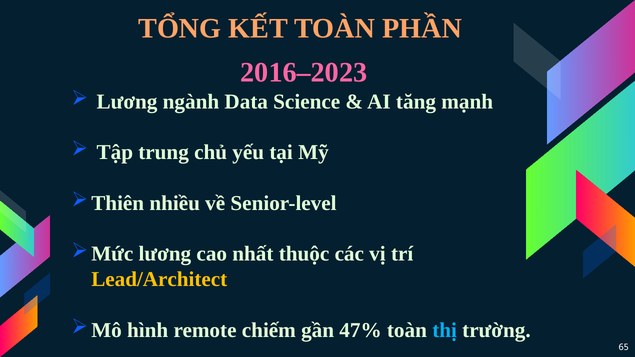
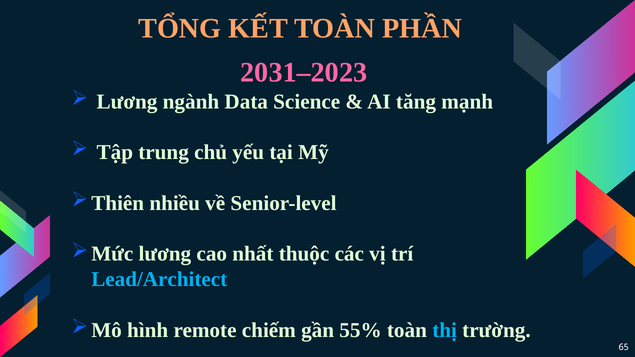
2016–2023: 2016–2023 -> 2031–2023
Lead/Architect colour: yellow -> light blue
47%: 47% -> 55%
